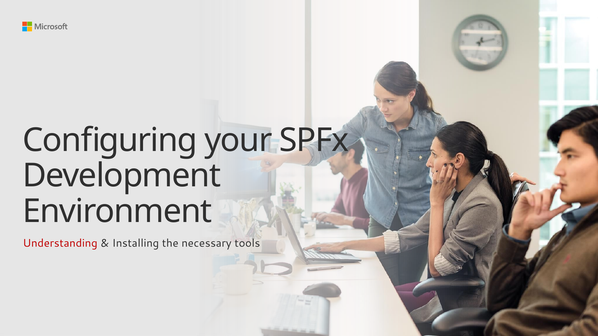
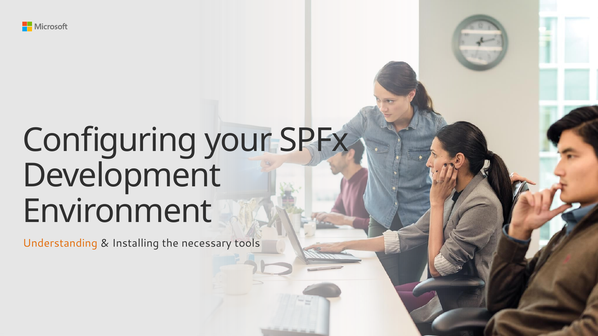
Understanding colour: red -> orange
